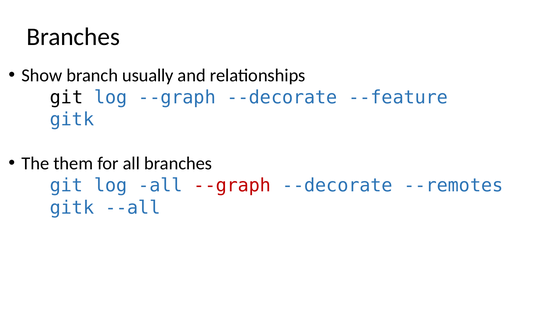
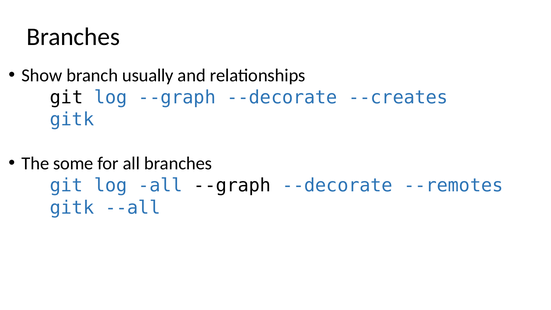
--feature: --feature -> --creates
them: them -> some
--graph at (232, 186) colour: red -> black
